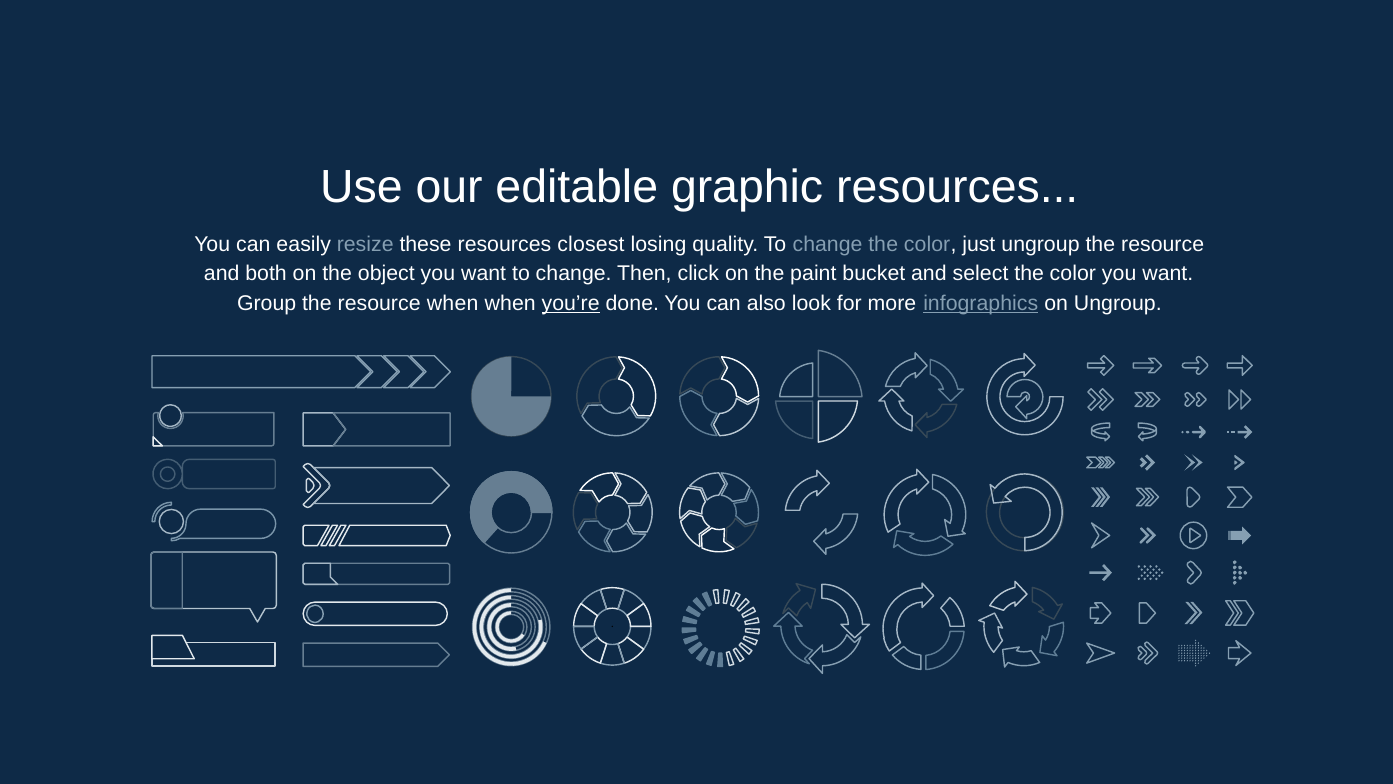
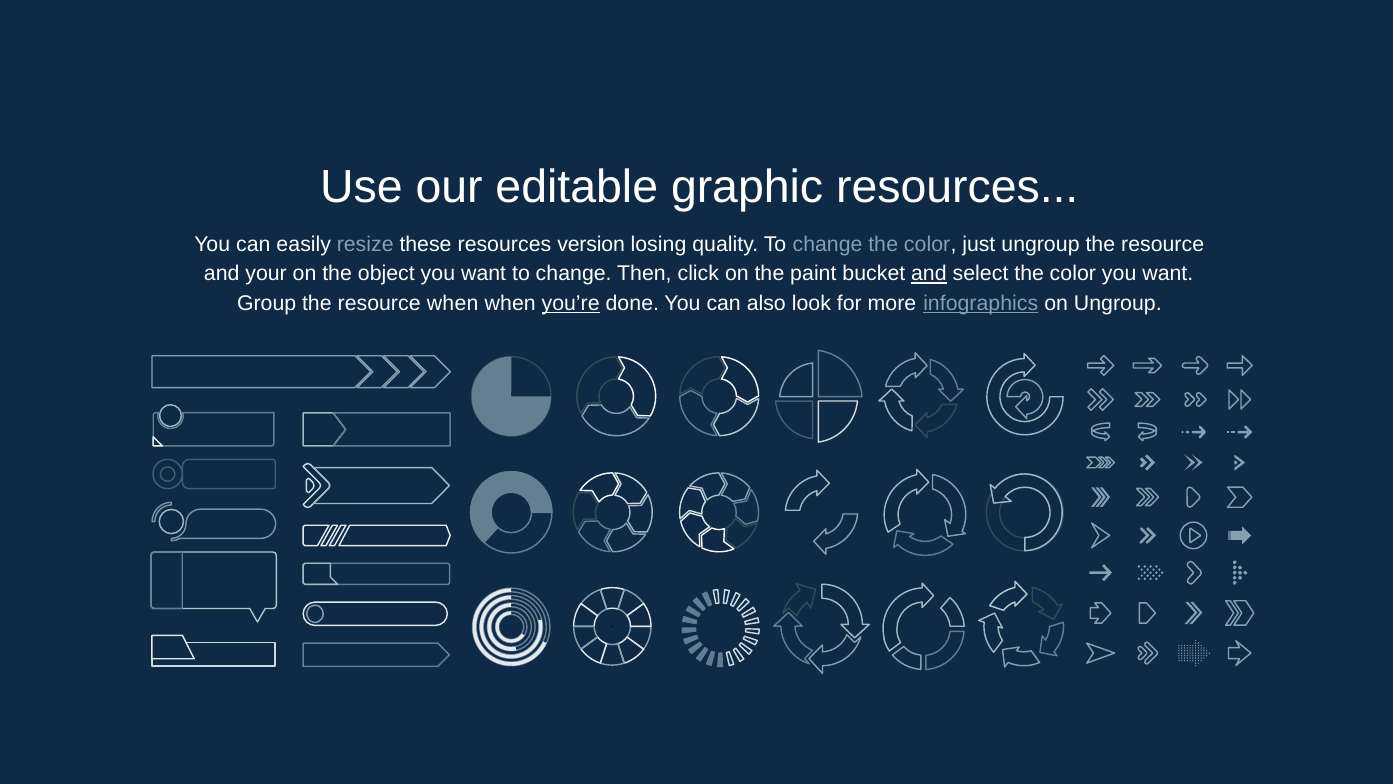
closest: closest -> version
both: both -> your
and at (929, 274) underline: none -> present
